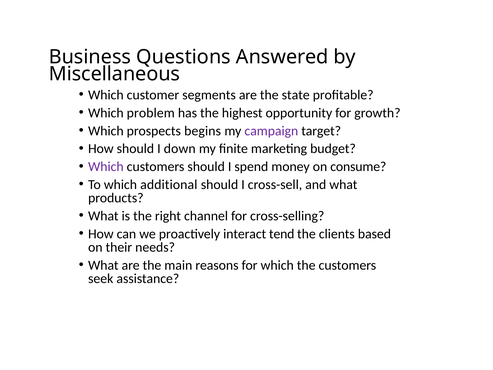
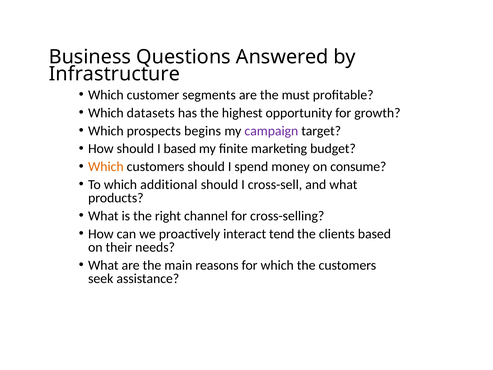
Miscellaneous: Miscellaneous -> Infrastructure
state: state -> must
problem: problem -> datasets
I down: down -> based
Which at (106, 167) colour: purple -> orange
